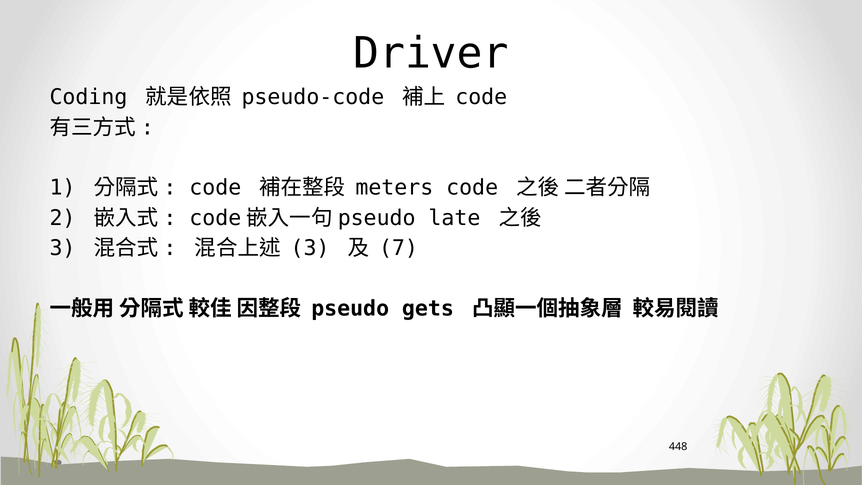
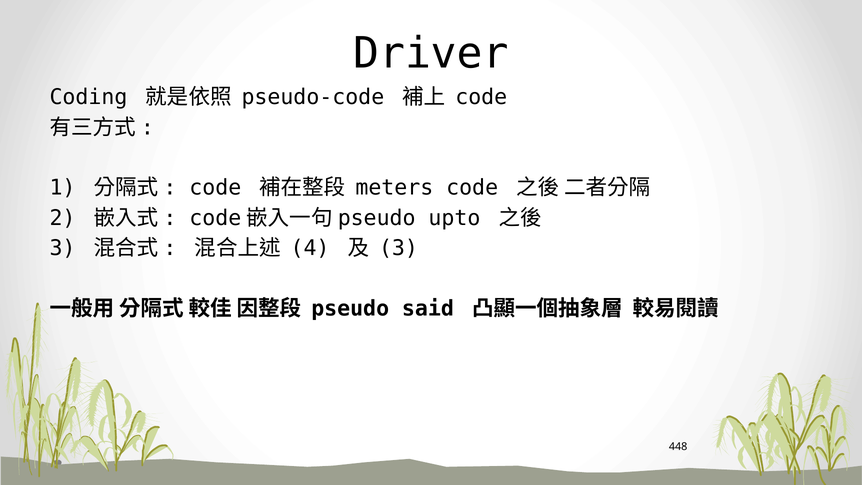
late: late -> upto
3 at (310, 248): 3 -> 4
7 at (398, 248): 7 -> 3
gets: gets -> said
